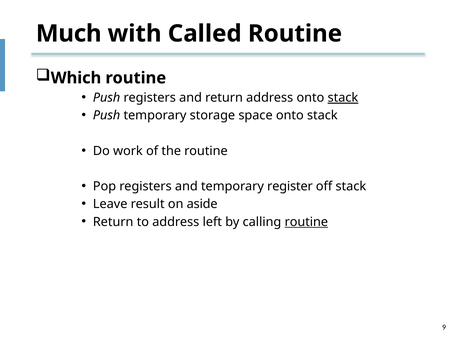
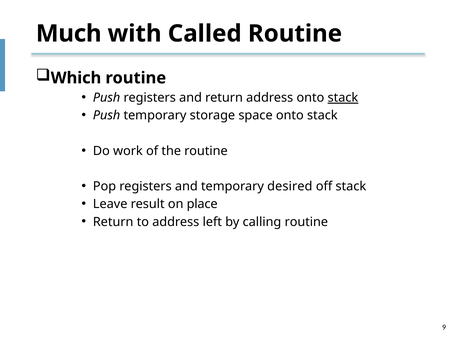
register: register -> desired
aside: aside -> place
routine at (306, 222) underline: present -> none
